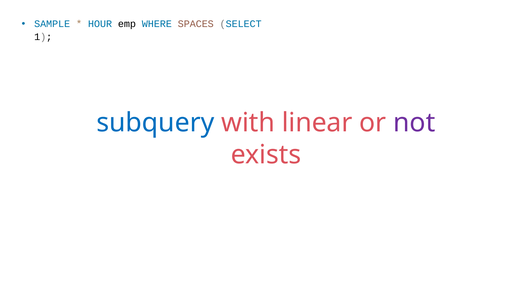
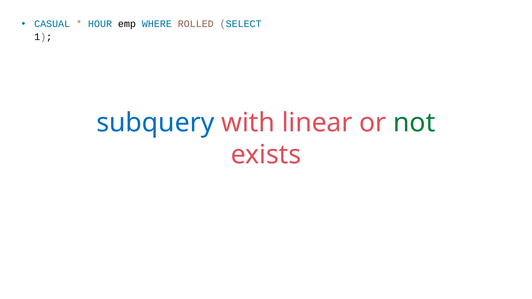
SAMPLE: SAMPLE -> CASUAL
SPACES: SPACES -> ROLLED
not colour: purple -> green
